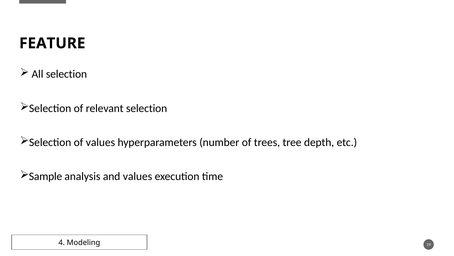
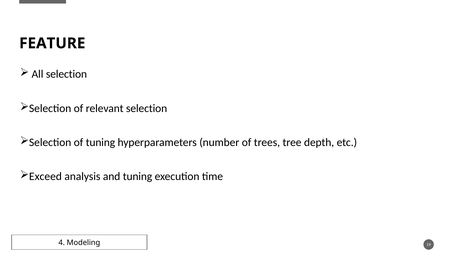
of values: values -> tuning
Sample: Sample -> Exceed
and values: values -> tuning
